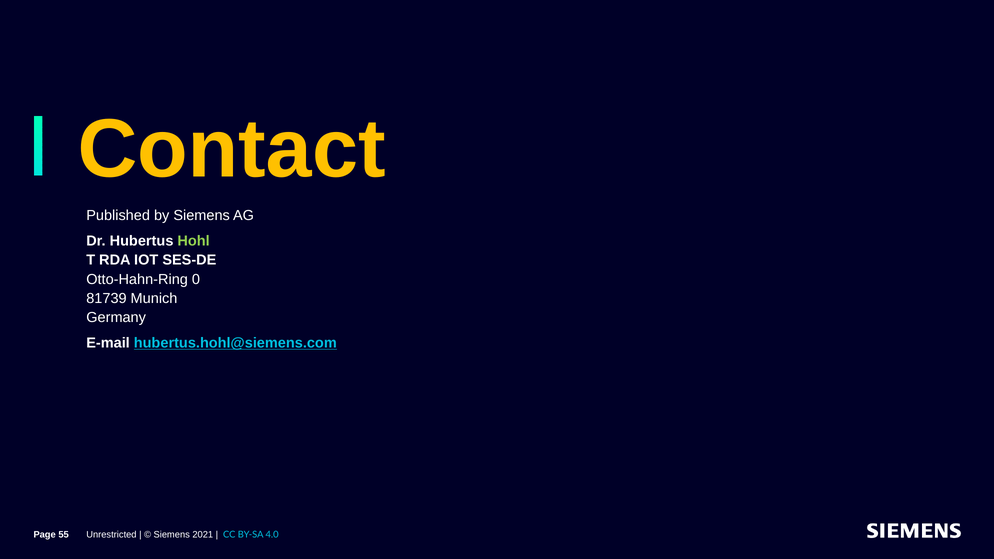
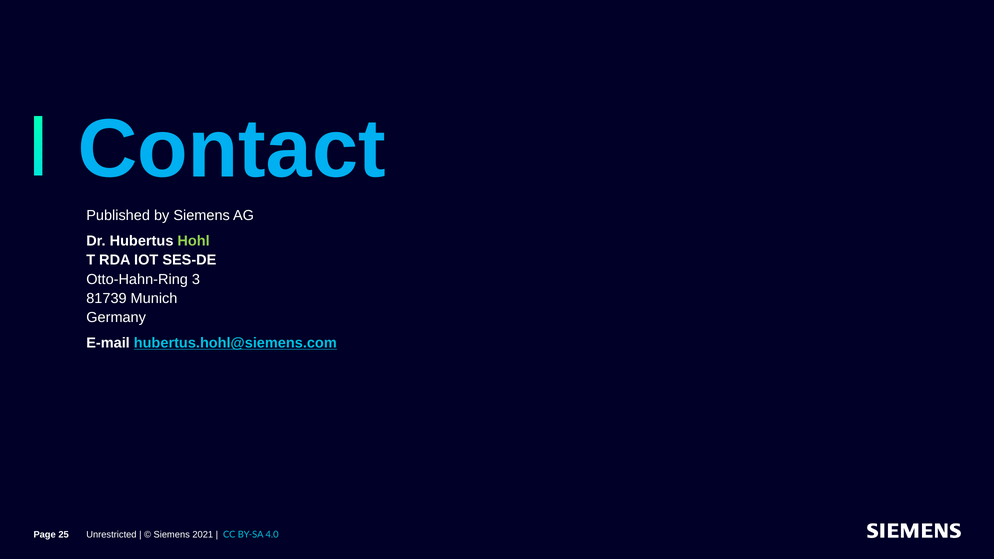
Contact colour: yellow -> light blue
0: 0 -> 3
55: 55 -> 25
